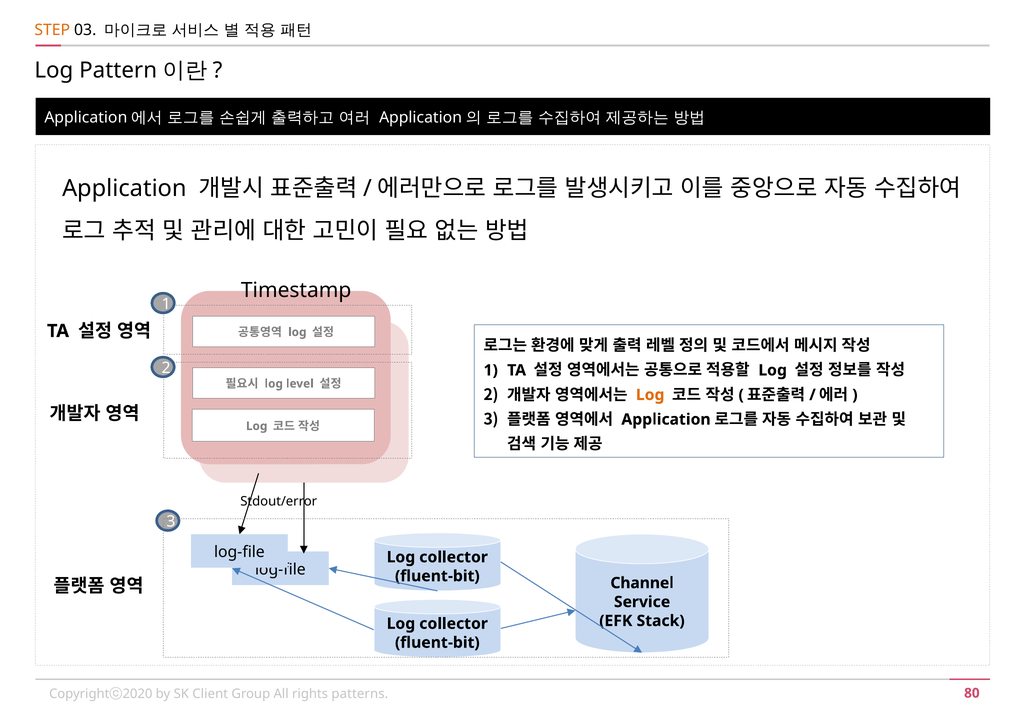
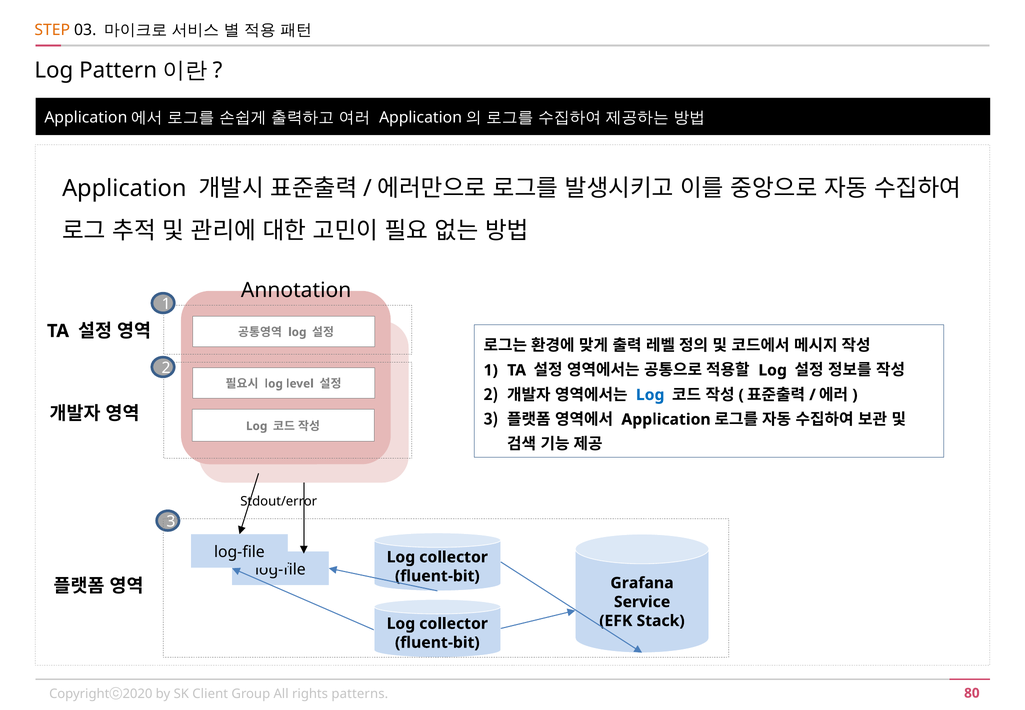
Timestamp: Timestamp -> Annotation
Log at (650, 395) colour: orange -> blue
Channel: Channel -> Grafana
